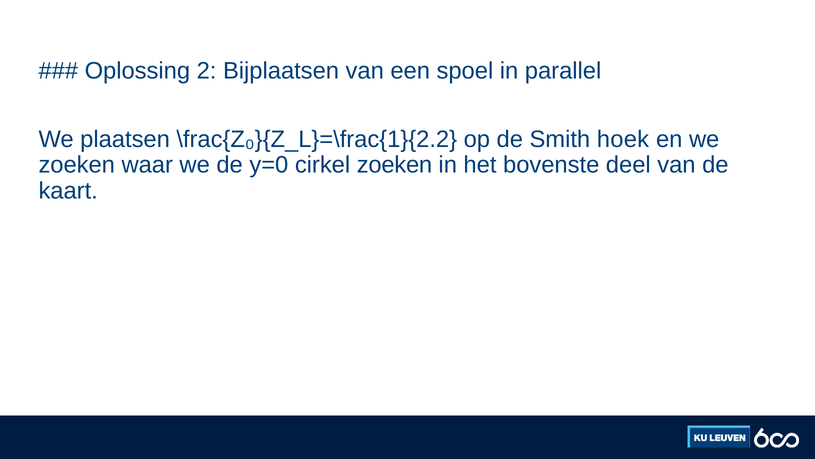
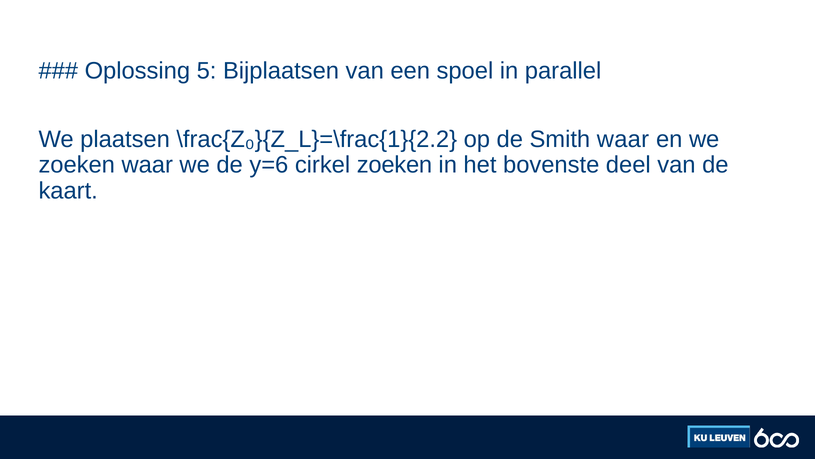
2: 2 -> 5
Smith hoek: hoek -> waar
y=0: y=0 -> y=6
